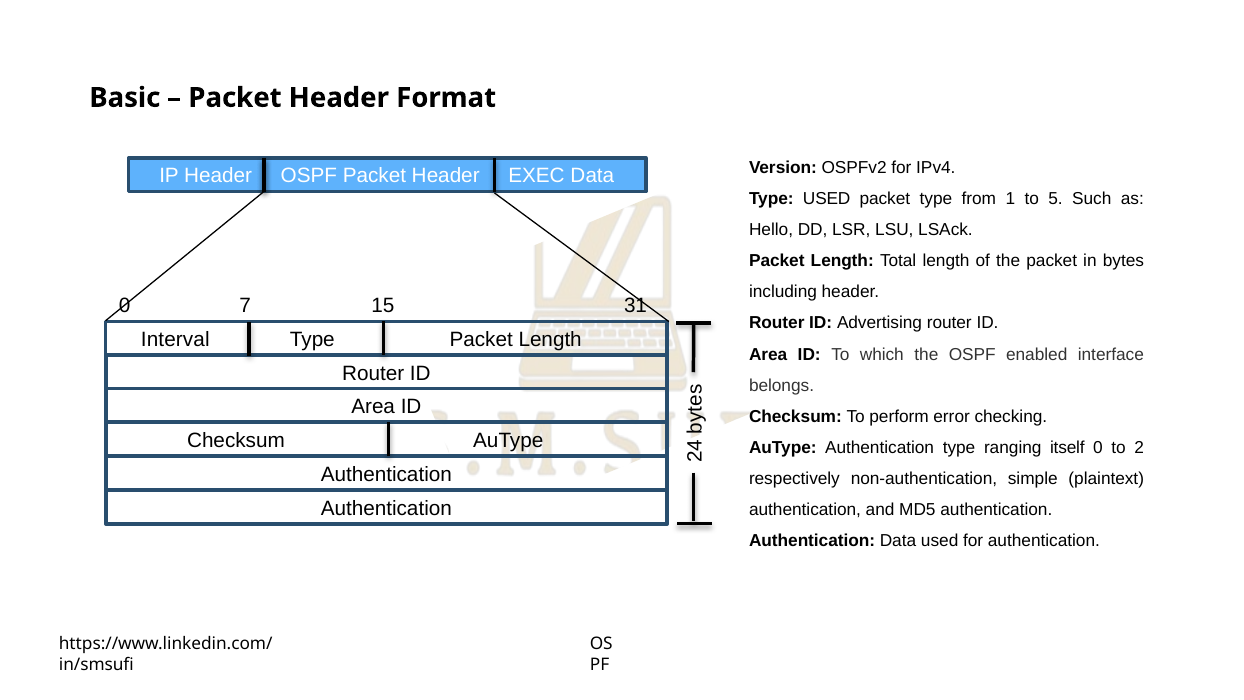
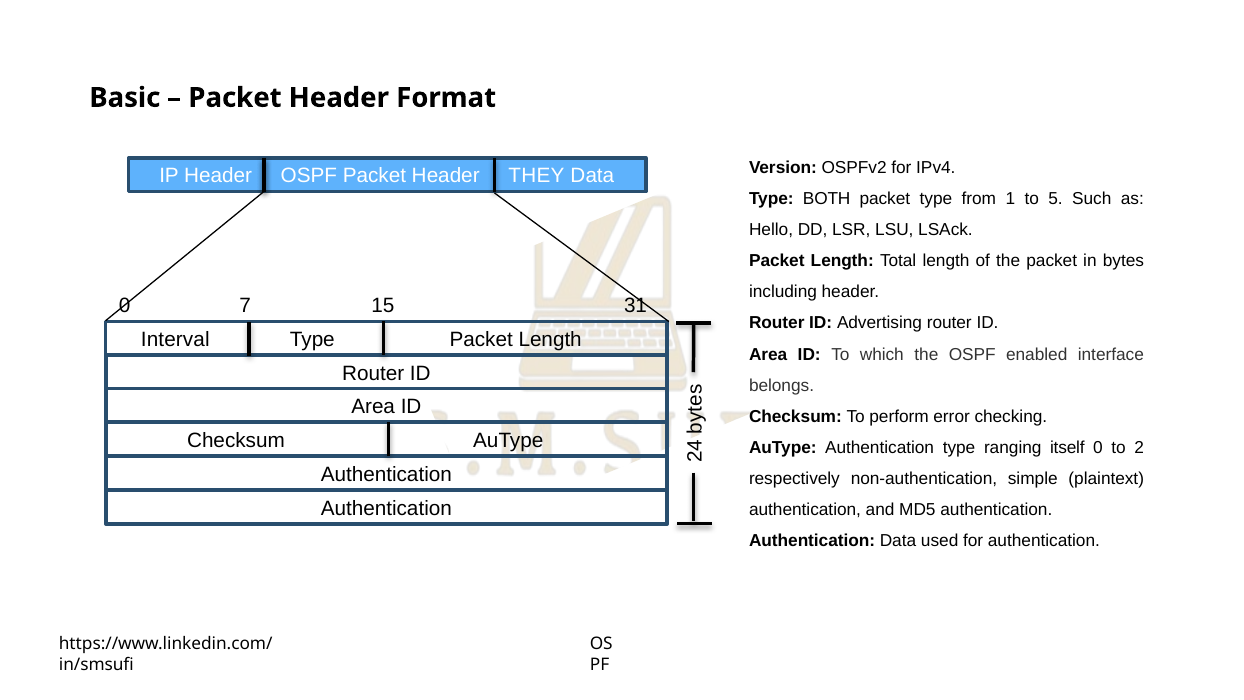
EXEC: EXEC -> THEY
Type USED: USED -> BOTH
